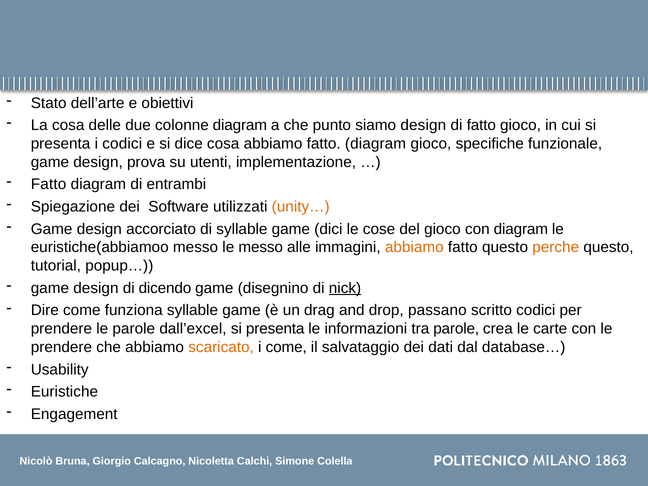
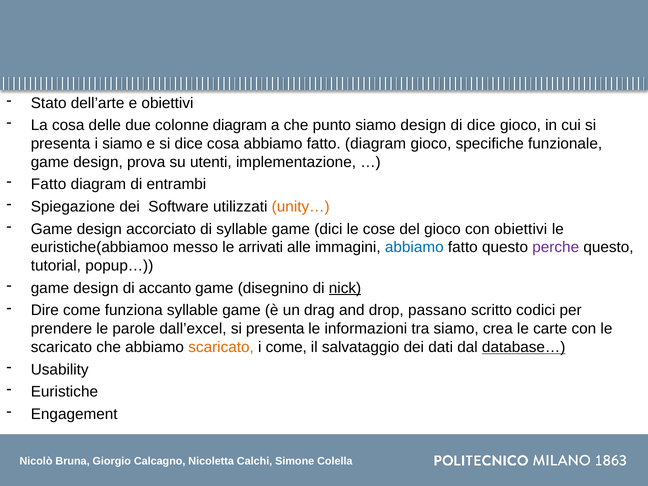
di fatto: fatto -> dice
i codici: codici -> siamo
con diagram: diagram -> obiettivi
le messo: messo -> arrivati
abbiamo at (414, 247) colour: orange -> blue
perche colour: orange -> purple
dicendo: dicendo -> accanto
tra parole: parole -> siamo
prendere at (61, 347): prendere -> scaricato
database… underline: none -> present
